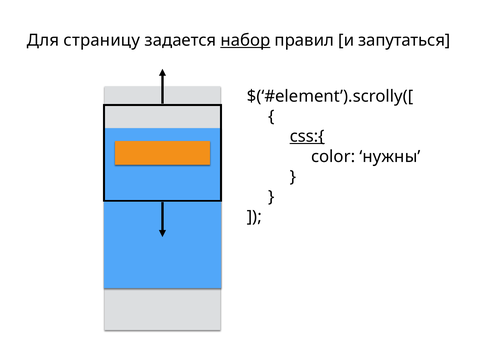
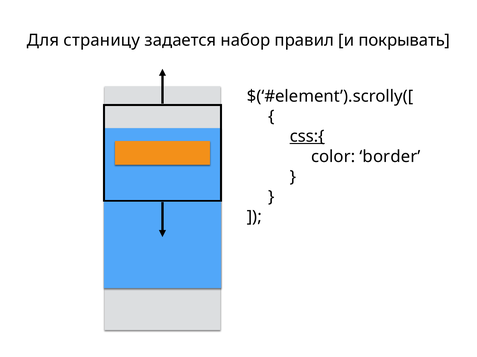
набор underline: present -> none
запутаться: запутаться -> покрывать
нужны: нужны -> border
